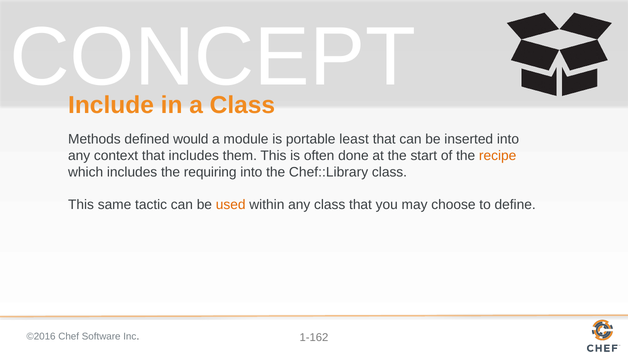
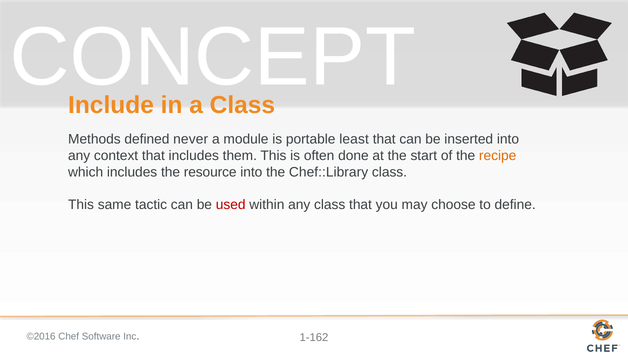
would: would -> never
requiring: requiring -> resource
used colour: orange -> red
